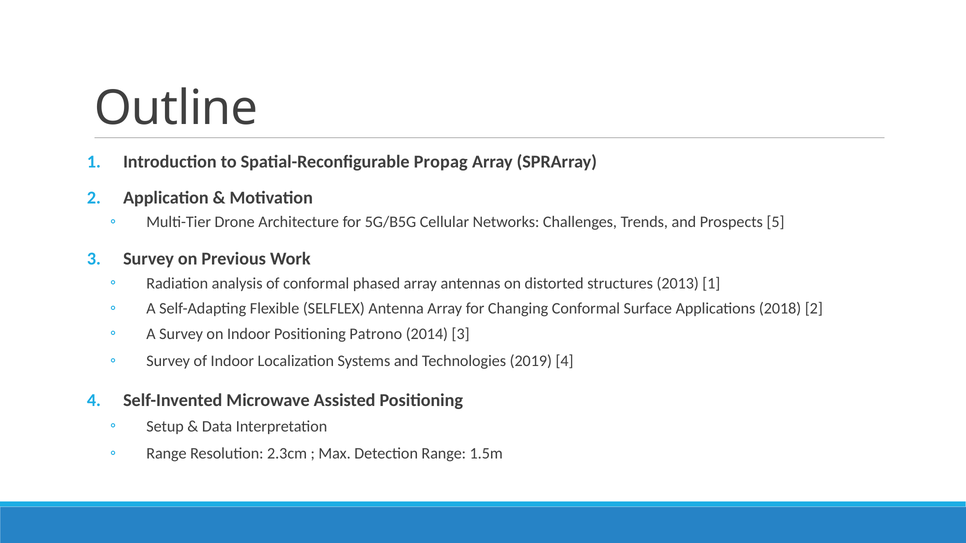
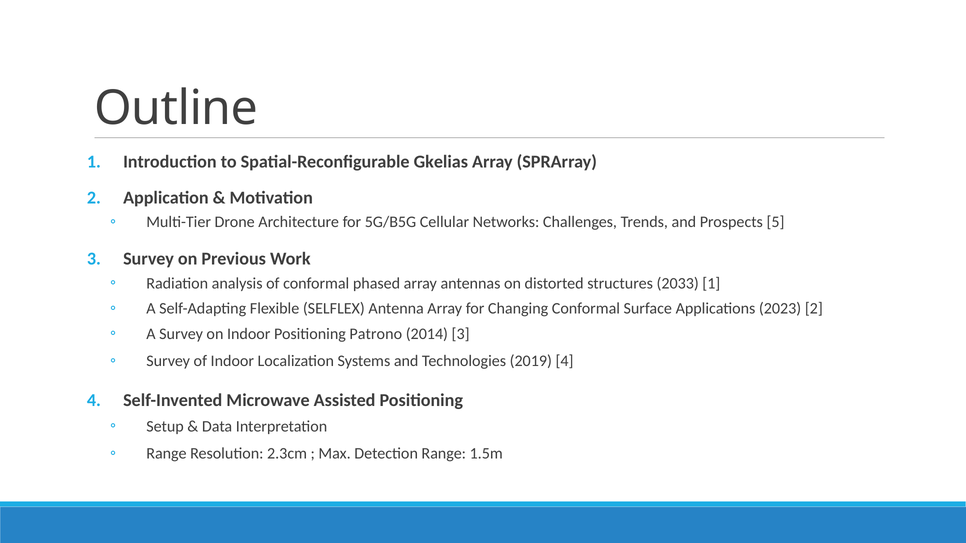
Propag: Propag -> Gkelias
2013: 2013 -> 2033
2018: 2018 -> 2023
